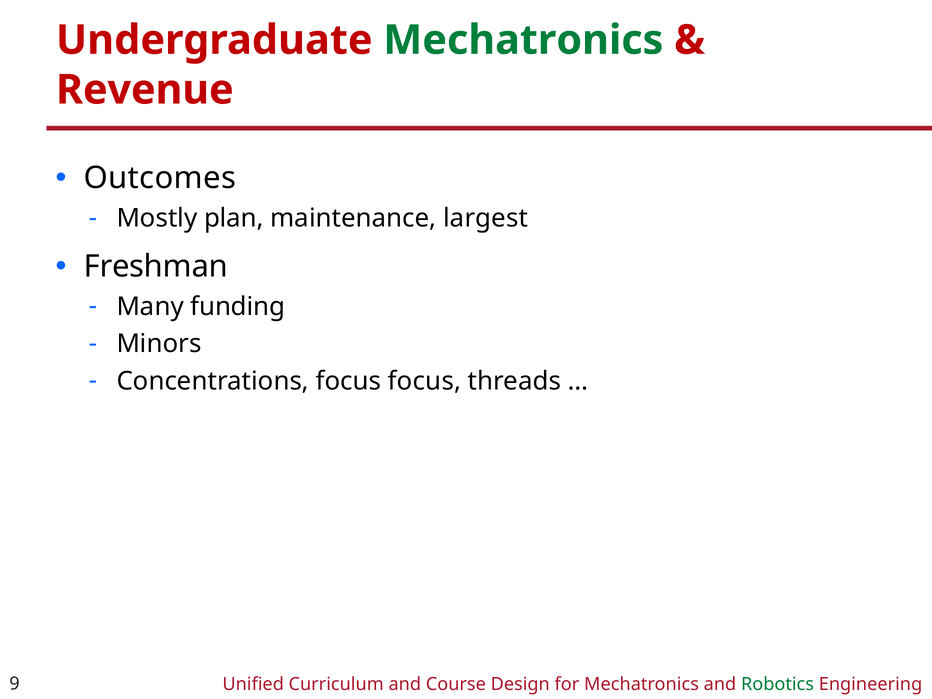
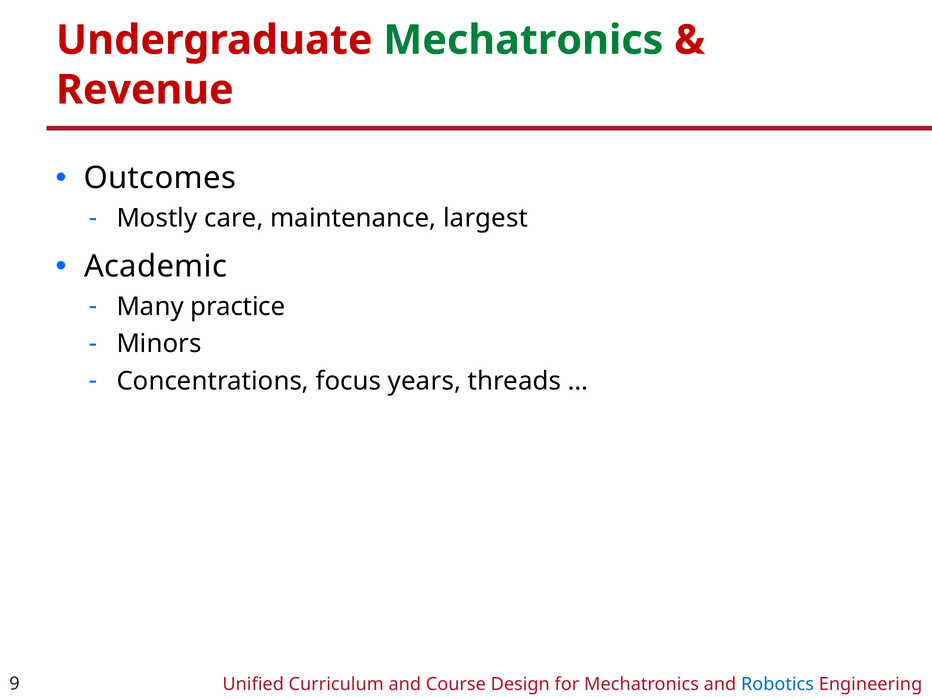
plan: plan -> care
Freshman: Freshman -> Academic
funding: funding -> practice
focus focus: focus -> years
Robotics colour: green -> blue
